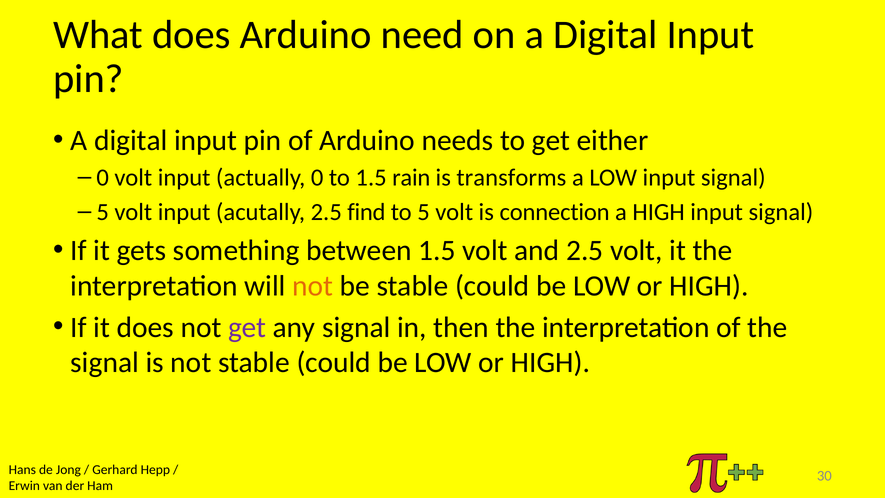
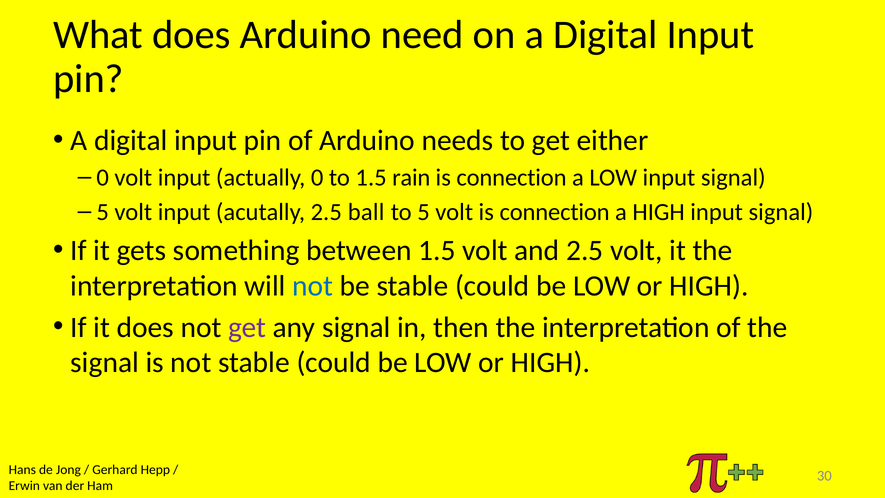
transforms at (511, 177): transforms -> connection
find: find -> ball
not at (313, 286) colour: orange -> blue
